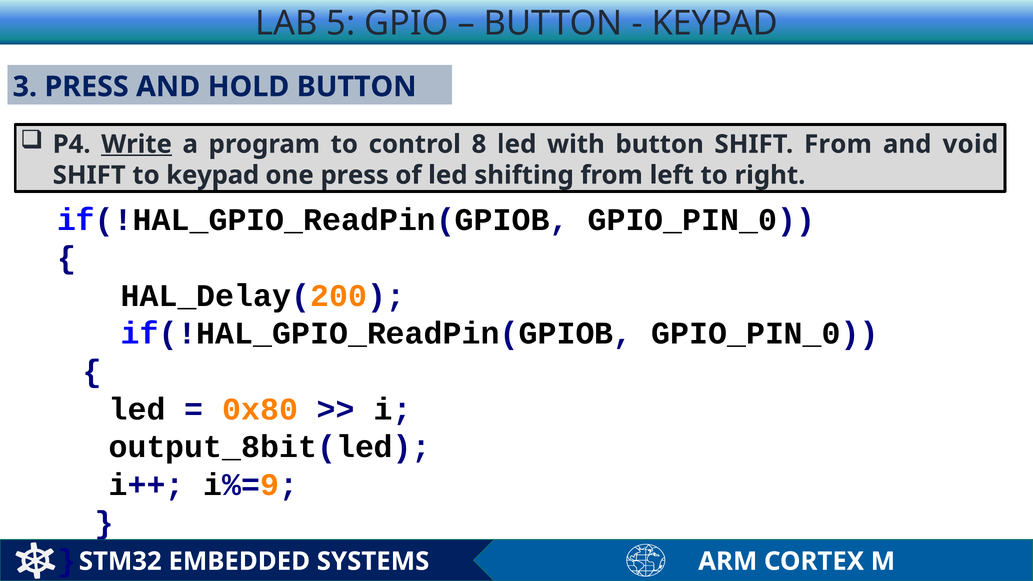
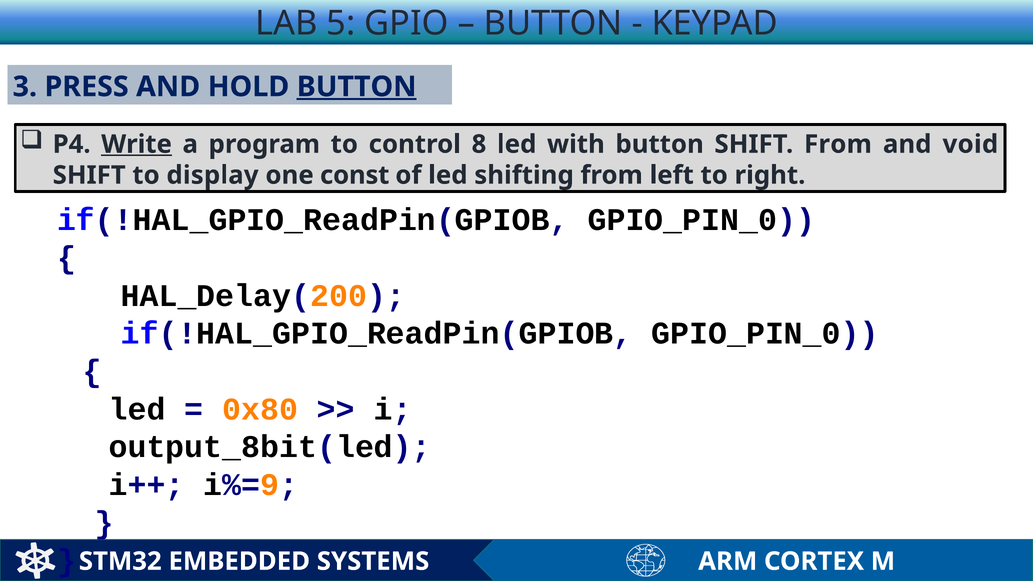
BUTTON at (357, 87) underline: none -> present
to keypad: keypad -> display
one press: press -> const
